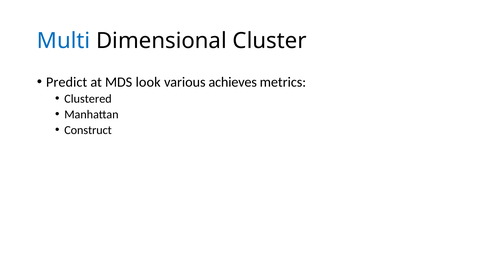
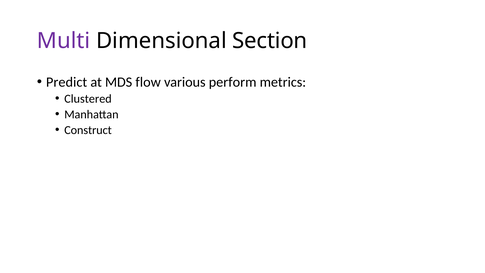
Multi colour: blue -> purple
Cluster: Cluster -> Section
look: look -> flow
achieves: achieves -> perform
